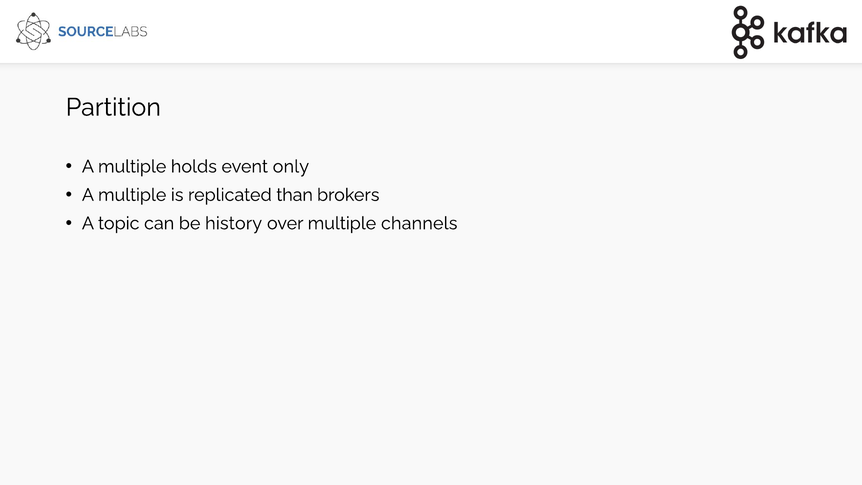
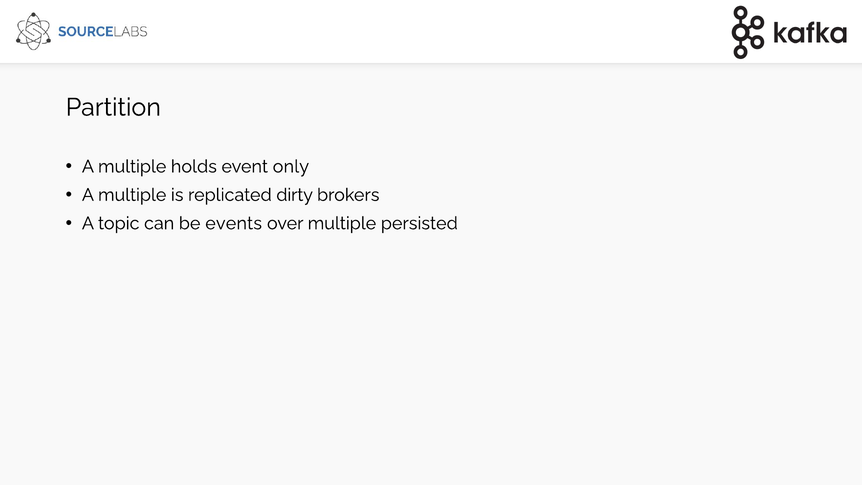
than: than -> dirty
history: history -> events
channels: channels -> persisted
